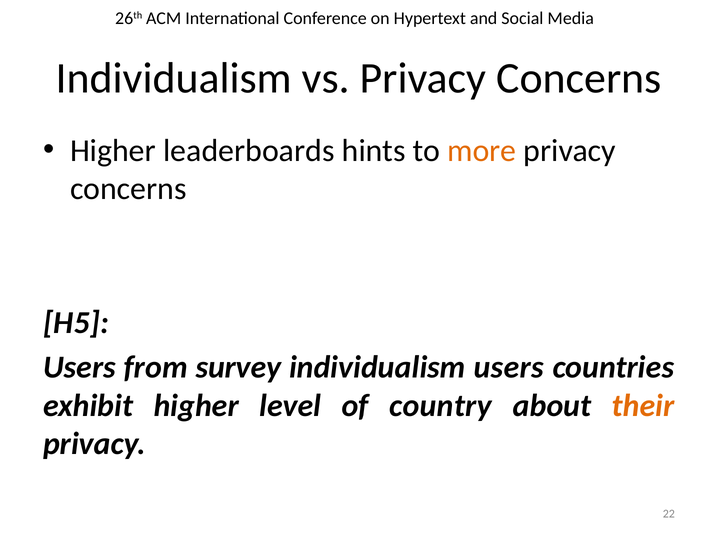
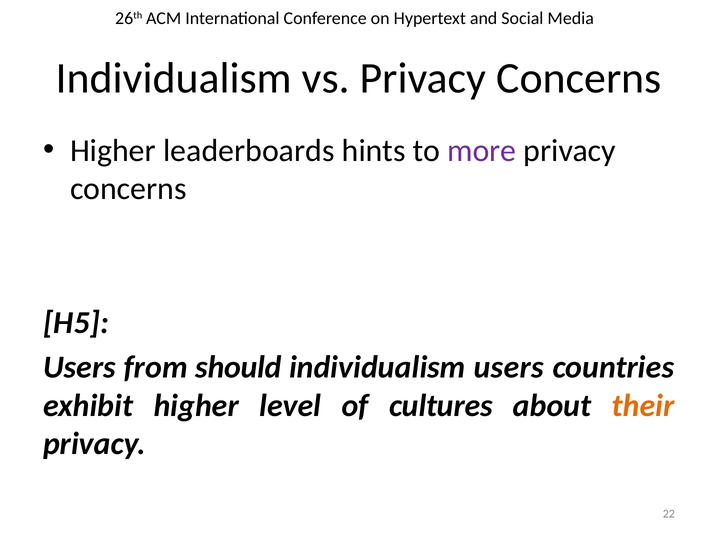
more colour: orange -> purple
survey: survey -> should
country: country -> cultures
